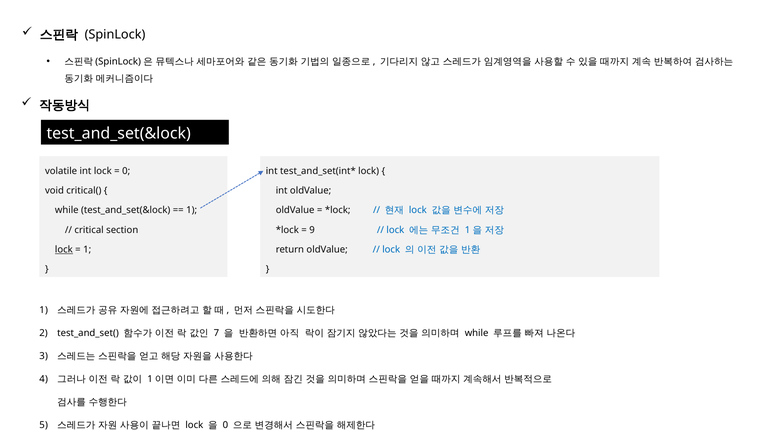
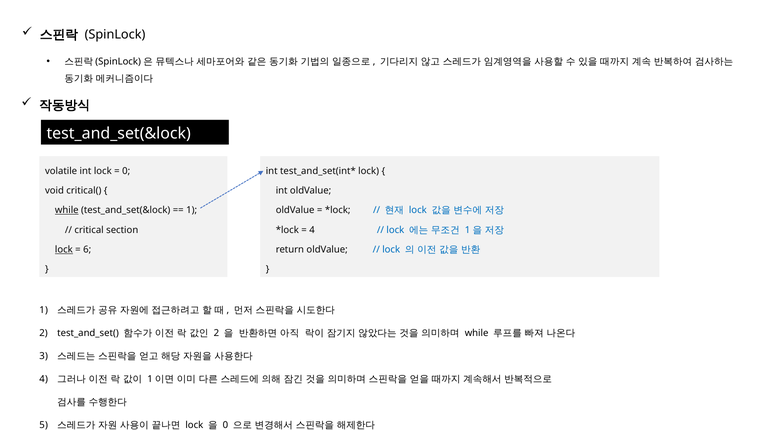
while at (67, 210) underline: none -> present
9 at (312, 230): 9 -> 4
1 at (87, 249): 1 -> 6
7 at (216, 333): 7 -> 2
